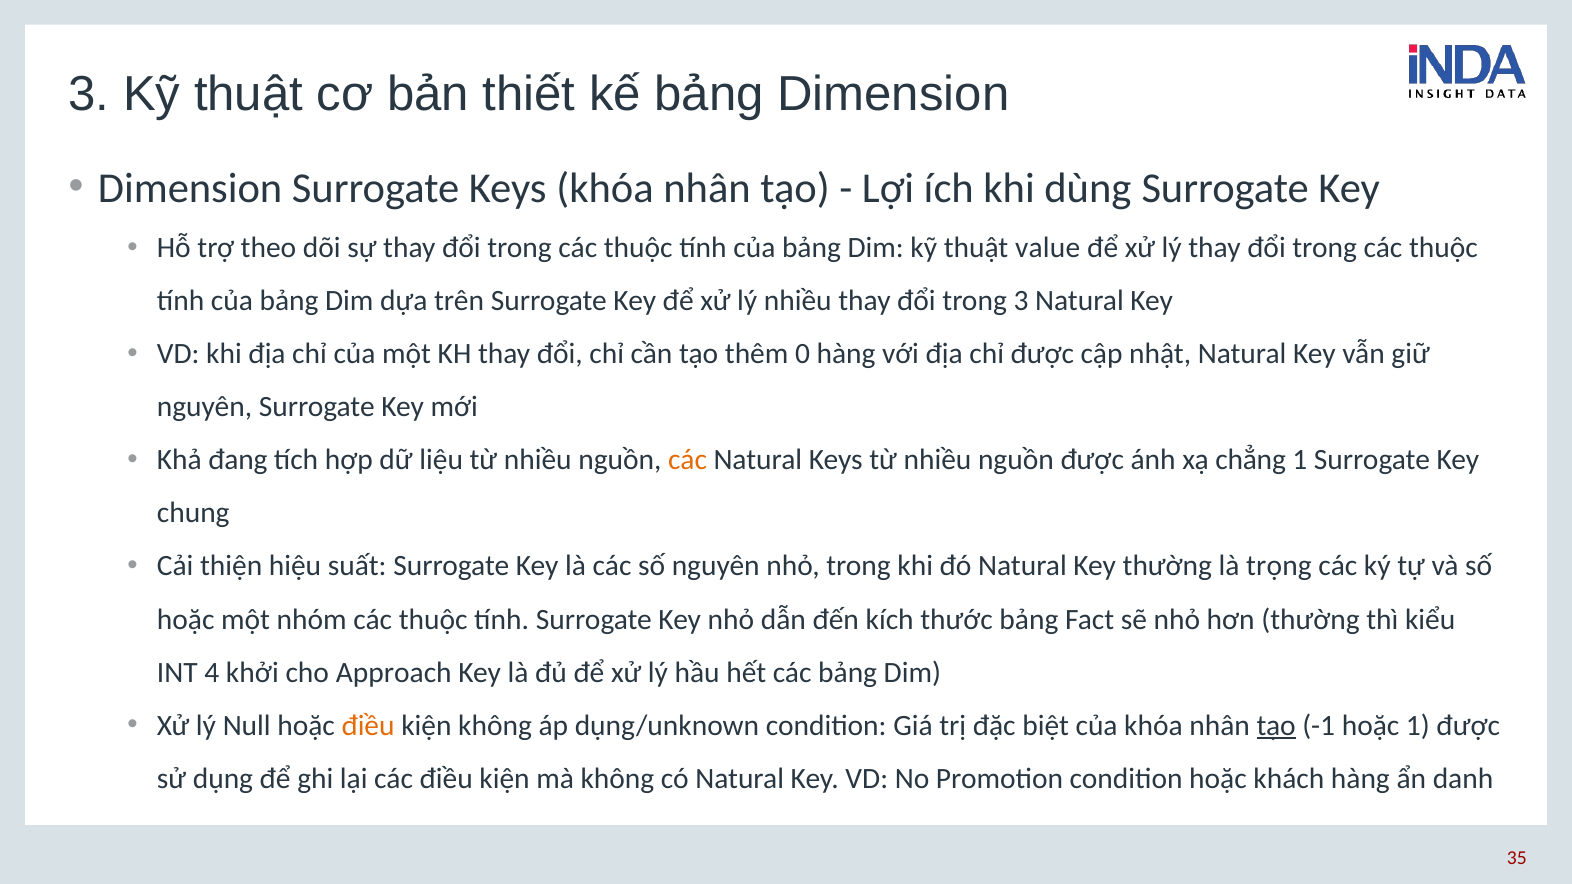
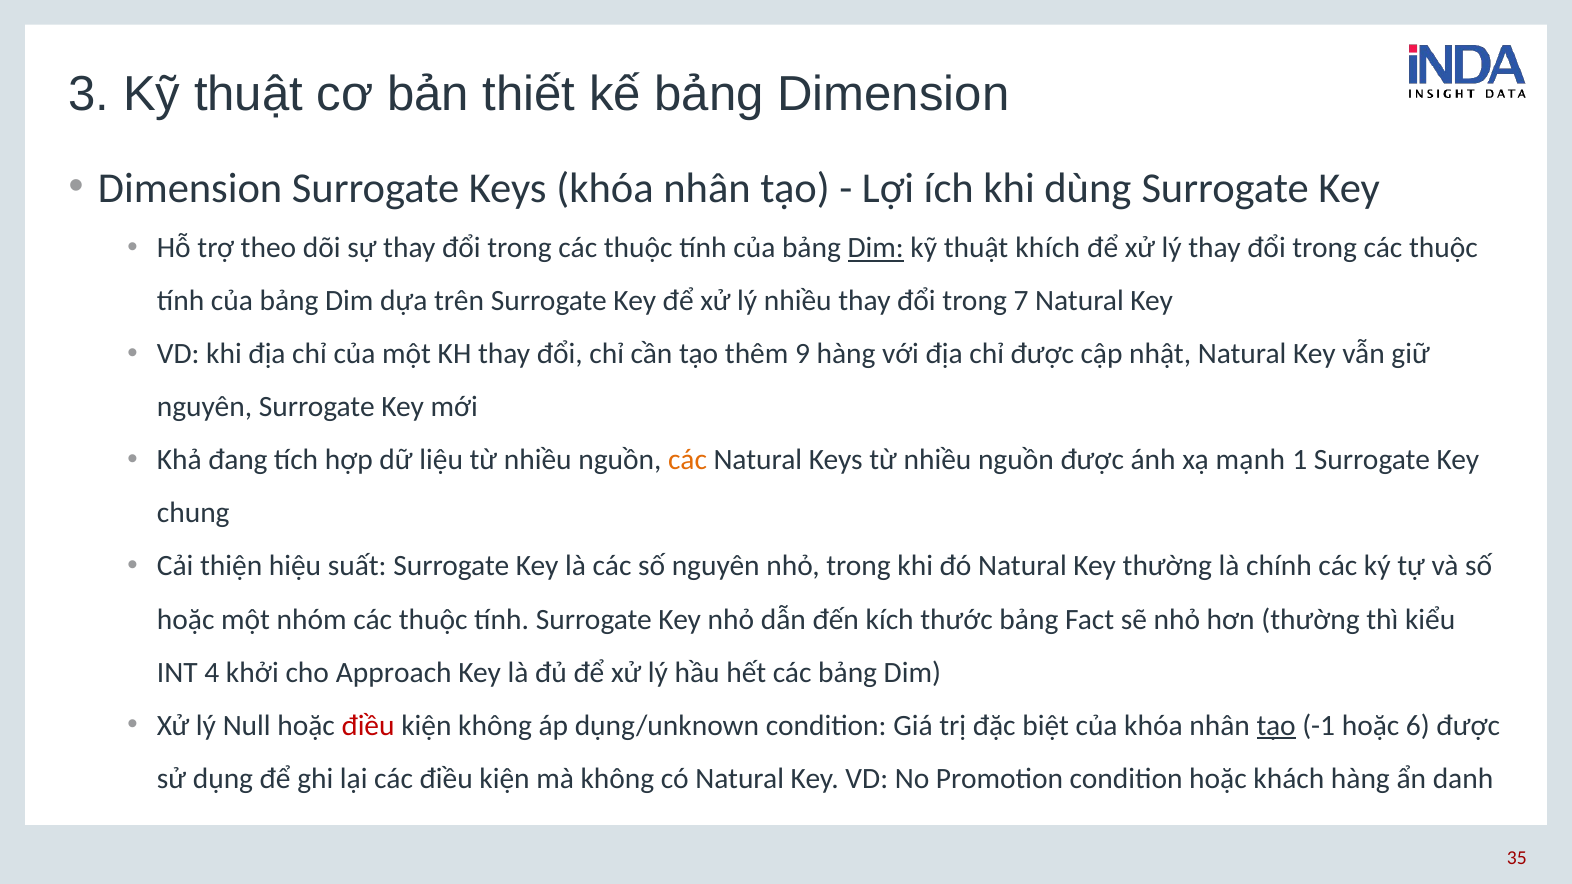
Dim at (876, 248) underline: none -> present
value: value -> khích
trong 3: 3 -> 7
0: 0 -> 9
chẳng: chẳng -> mạnh
trọng: trọng -> chính
điều at (368, 725) colour: orange -> red
hoặc 1: 1 -> 6
